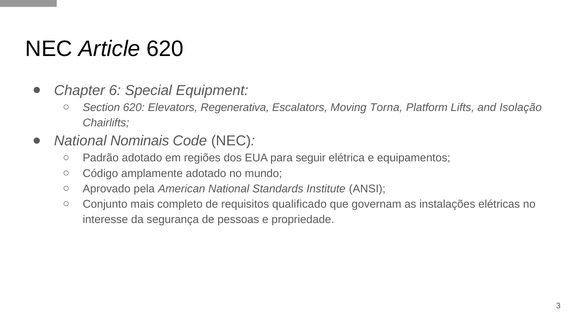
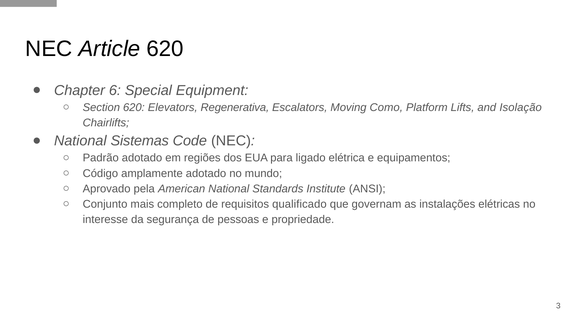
Torna: Torna -> Como
Nominais: Nominais -> Sistemas
seguir: seguir -> ligado
